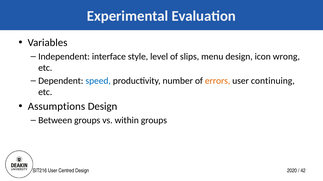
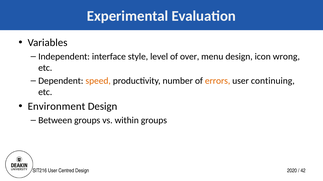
slips: slips -> over
speed colour: blue -> orange
Assumptions: Assumptions -> Environment
